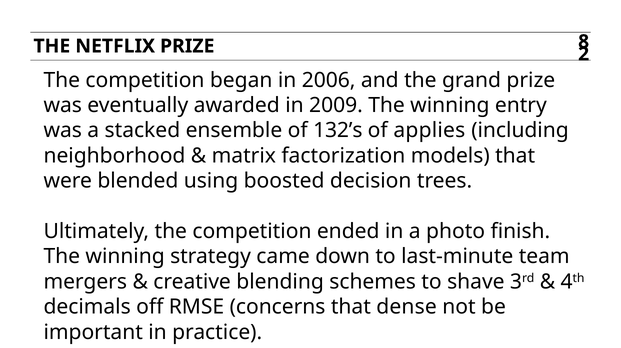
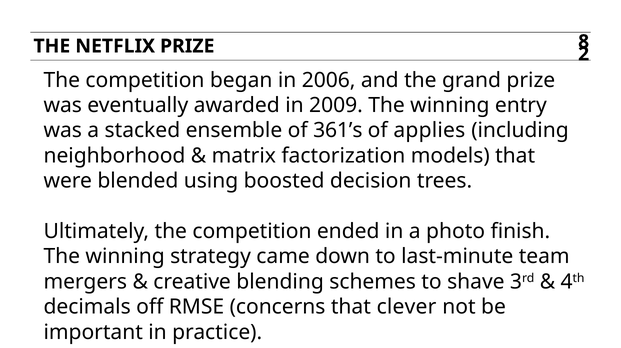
132’s: 132’s -> 361’s
dense: dense -> clever
